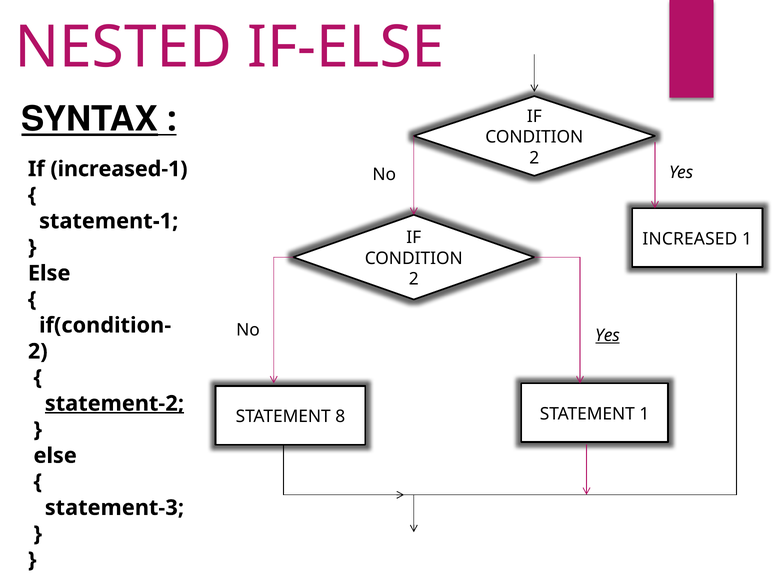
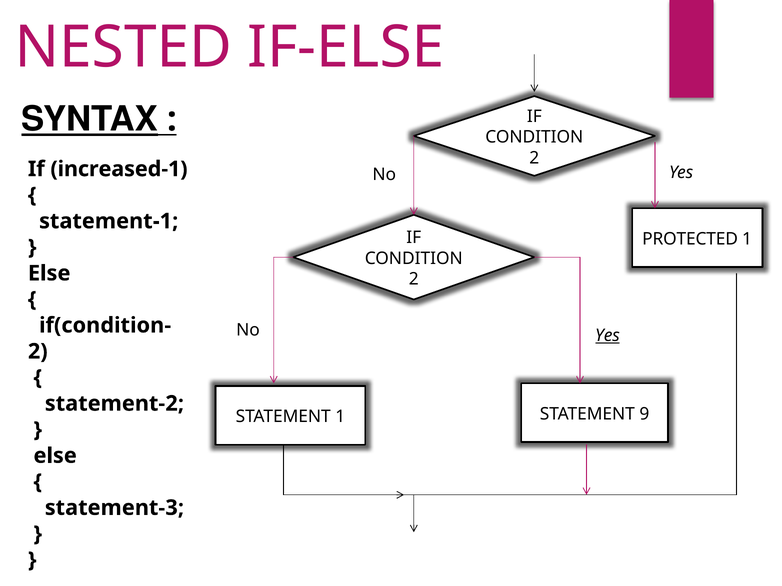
INCREASED: INCREASED -> PROTECTED
statement-2 underline: present -> none
STATEMENT 8: 8 -> 1
STATEMENT 1: 1 -> 9
